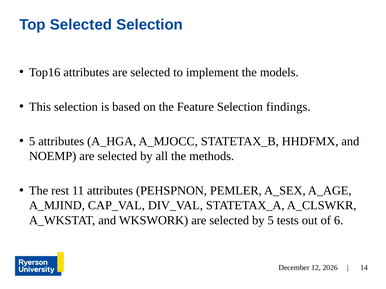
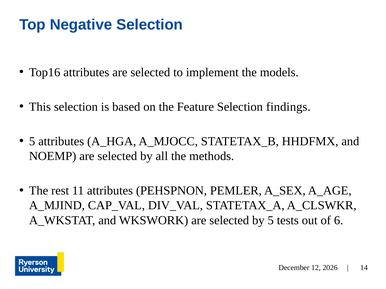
Top Selected: Selected -> Negative
